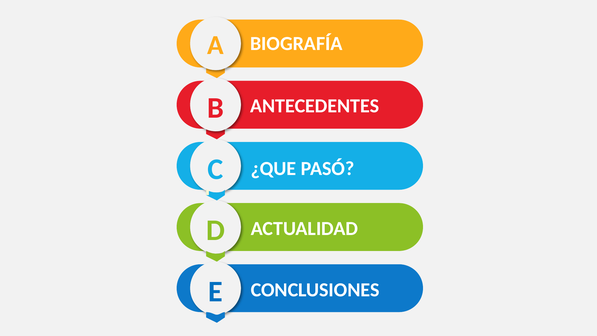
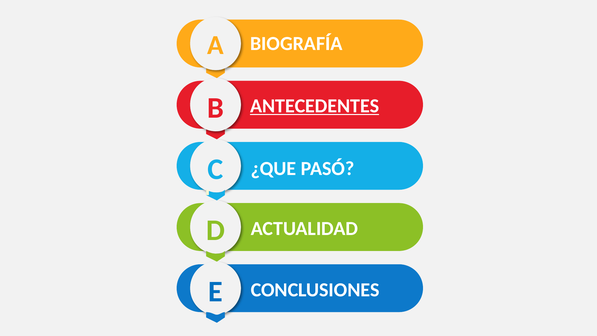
ANTECEDENTES underline: none -> present
